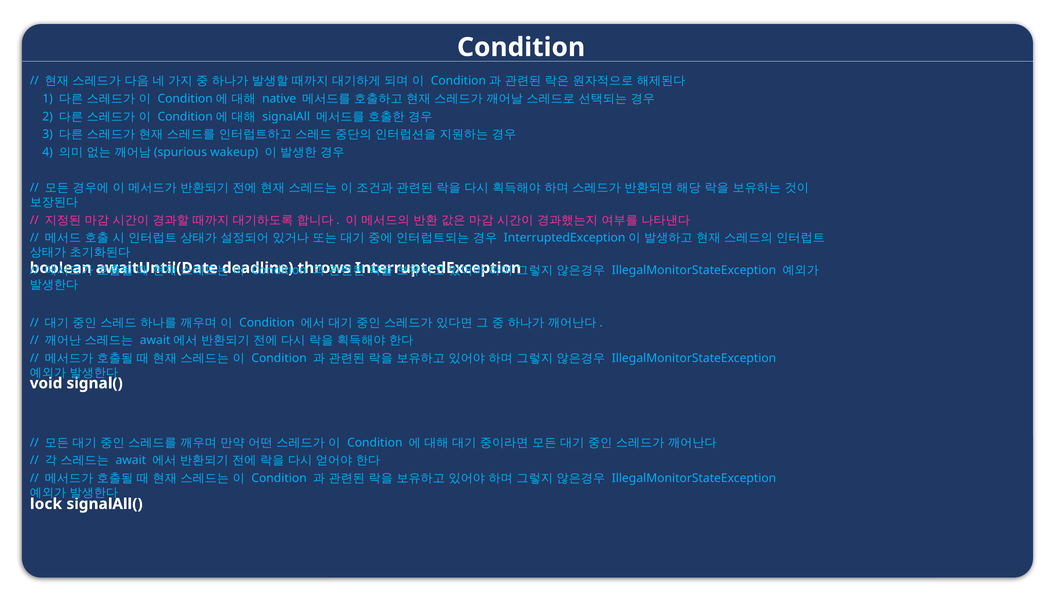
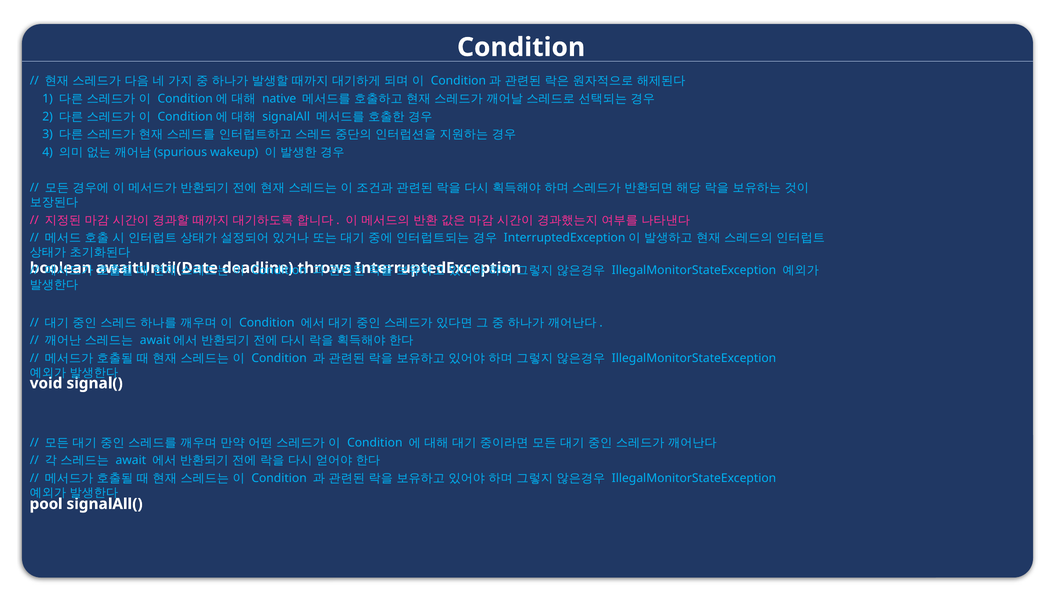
lock: lock -> pool
